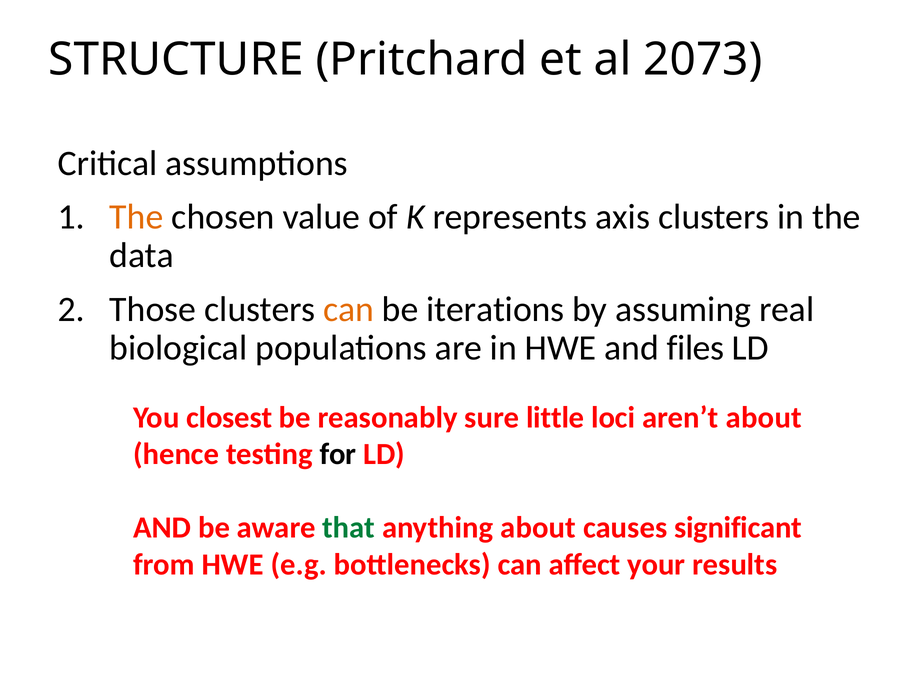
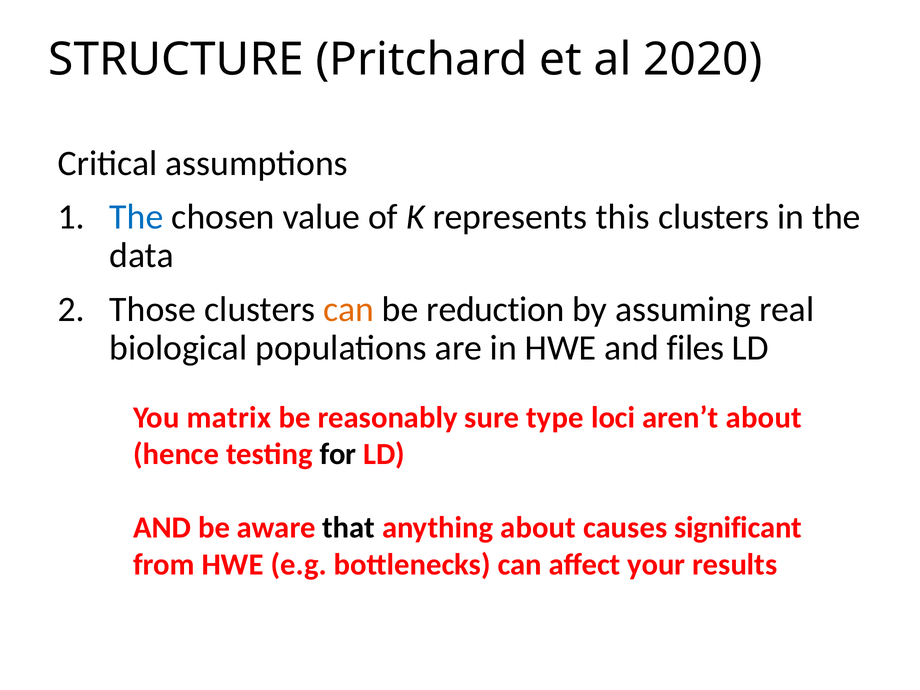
2073: 2073 -> 2020
The at (136, 217) colour: orange -> blue
axis: axis -> this
iterations: iterations -> reduction
closest: closest -> matrix
little: little -> type
that colour: green -> black
